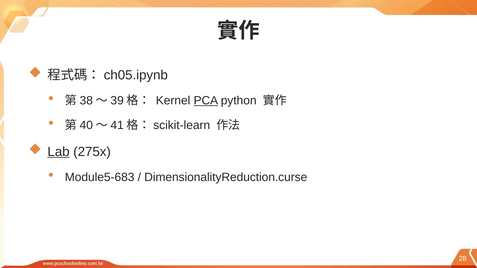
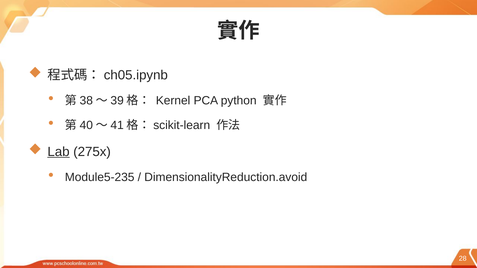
PCA underline: present -> none
Module5-683: Module5-683 -> Module5-235
DimensionalityReduction.curse: DimensionalityReduction.curse -> DimensionalityReduction.avoid
